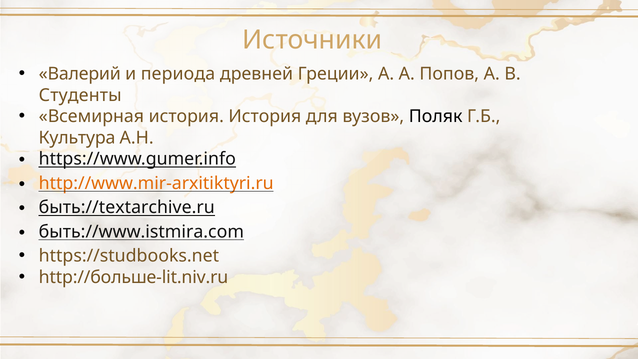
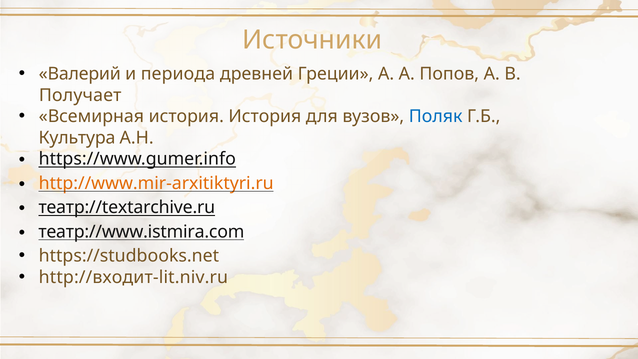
Студенты: Студенты -> Получает
Поляк colour: black -> blue
быть://textarchive.ru: быть://textarchive.ru -> театр://textarchive.ru
быть://www.istmira.com: быть://www.istmira.com -> театр://www.istmira.com
http://больше-lit.niv.ru: http://больше-lit.niv.ru -> http://входит-lit.niv.ru
